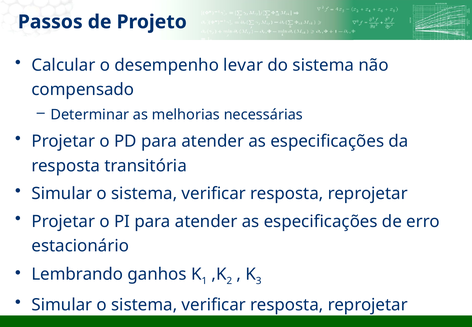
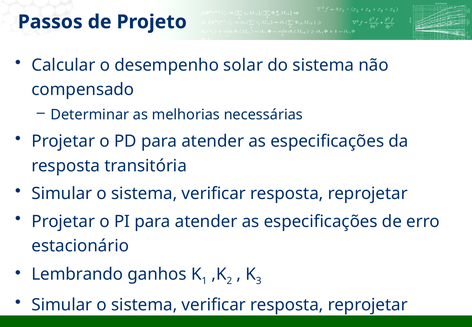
levar: levar -> solar
